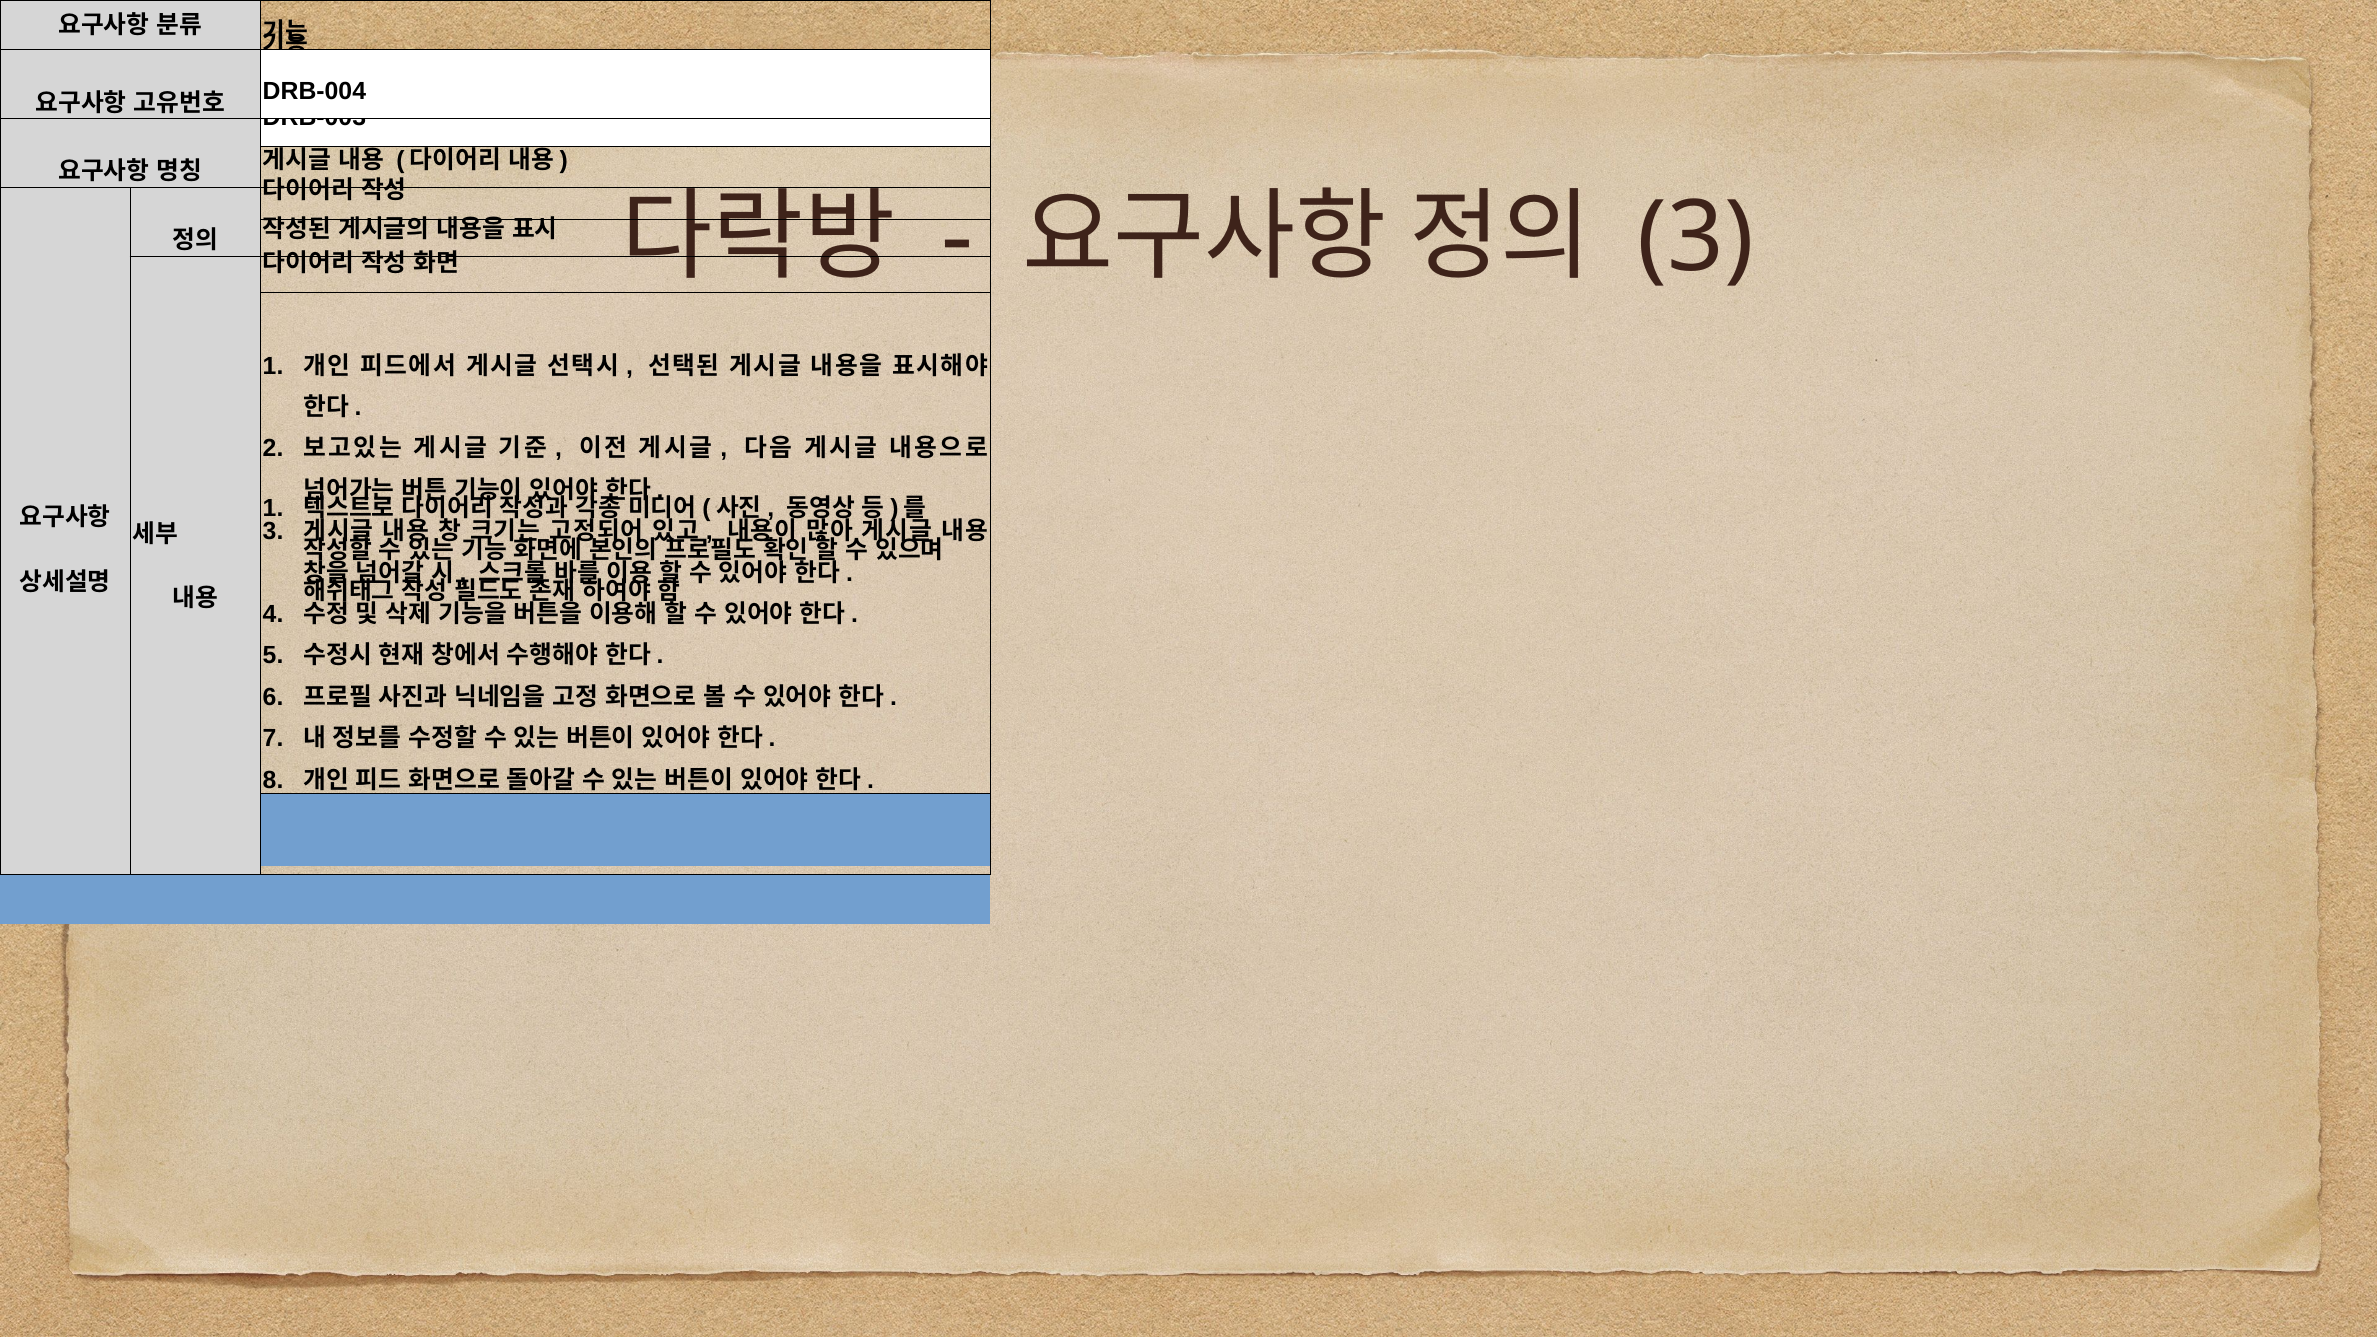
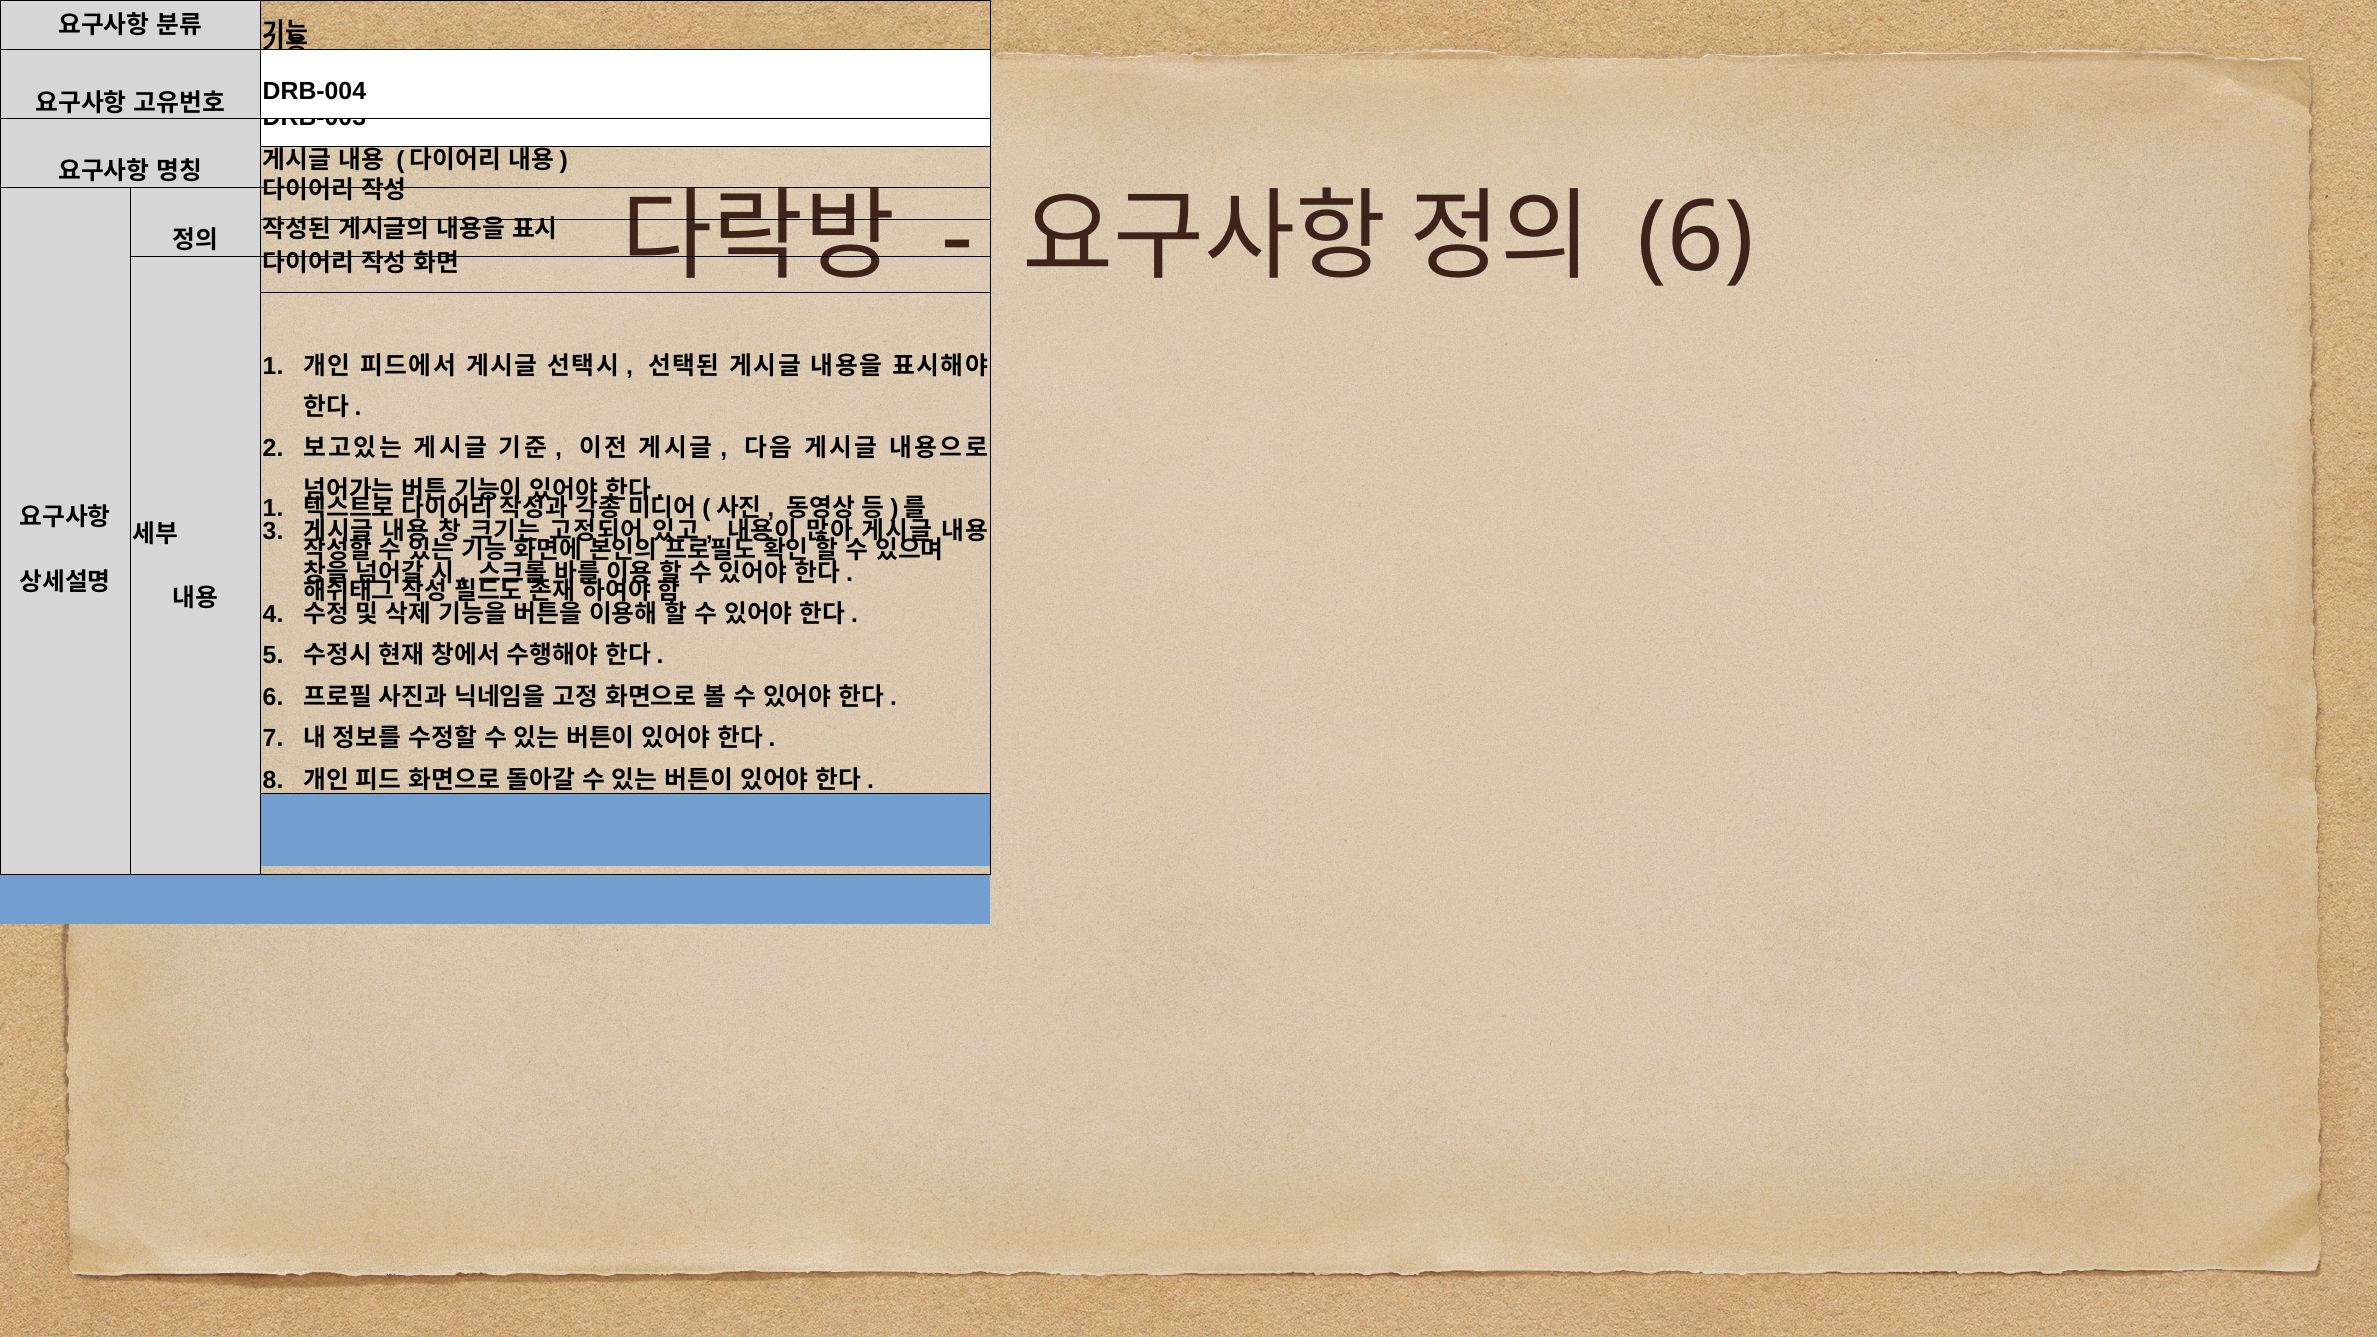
3 at (1696, 238): 3 -> 6
